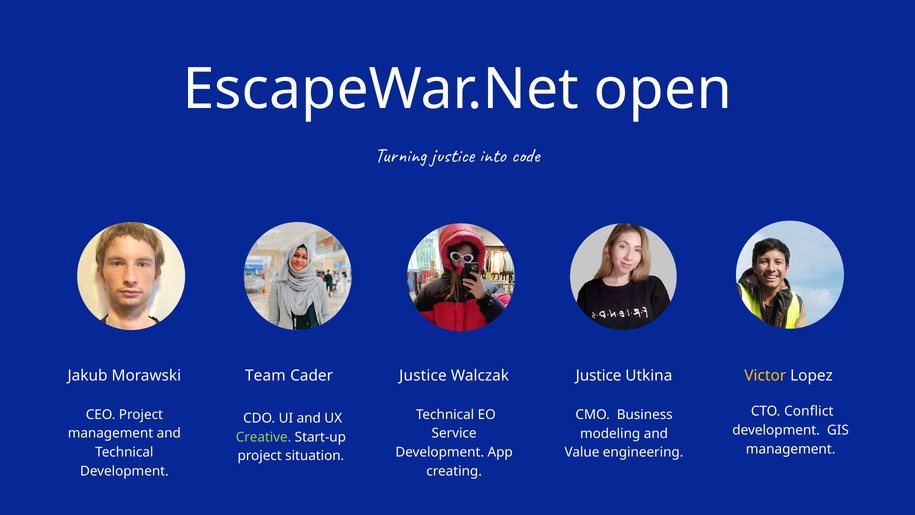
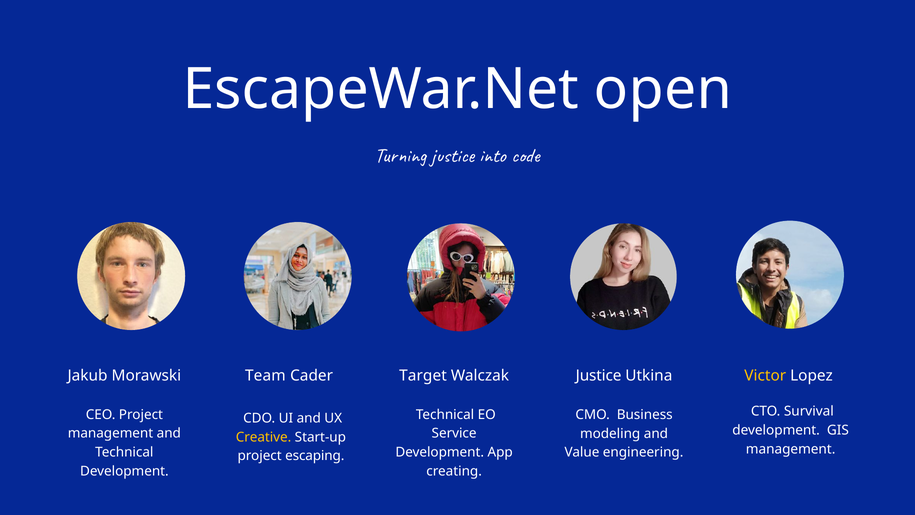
Justice at (423, 376): Justice -> Target
Conflict: Conflict -> Survival
Creative colour: light green -> yellow
situation: situation -> escaping
